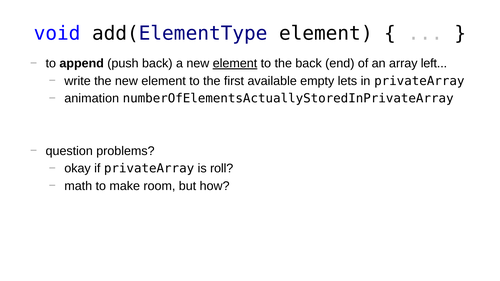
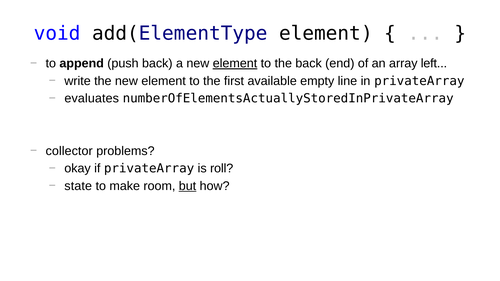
lets: lets -> line
animation: animation -> evaluates
question: question -> collector
math: math -> state
but underline: none -> present
